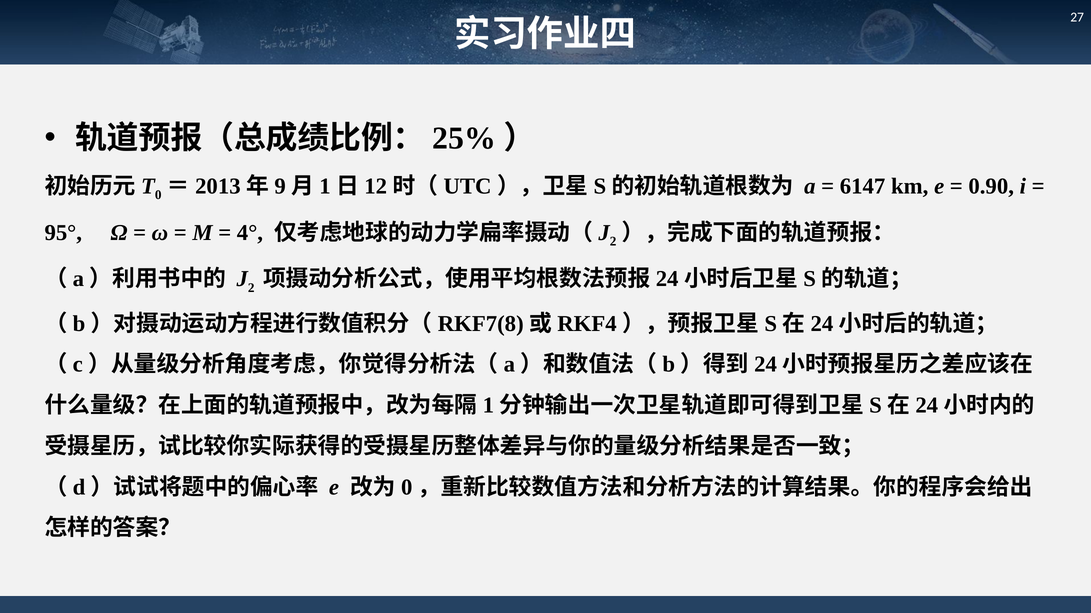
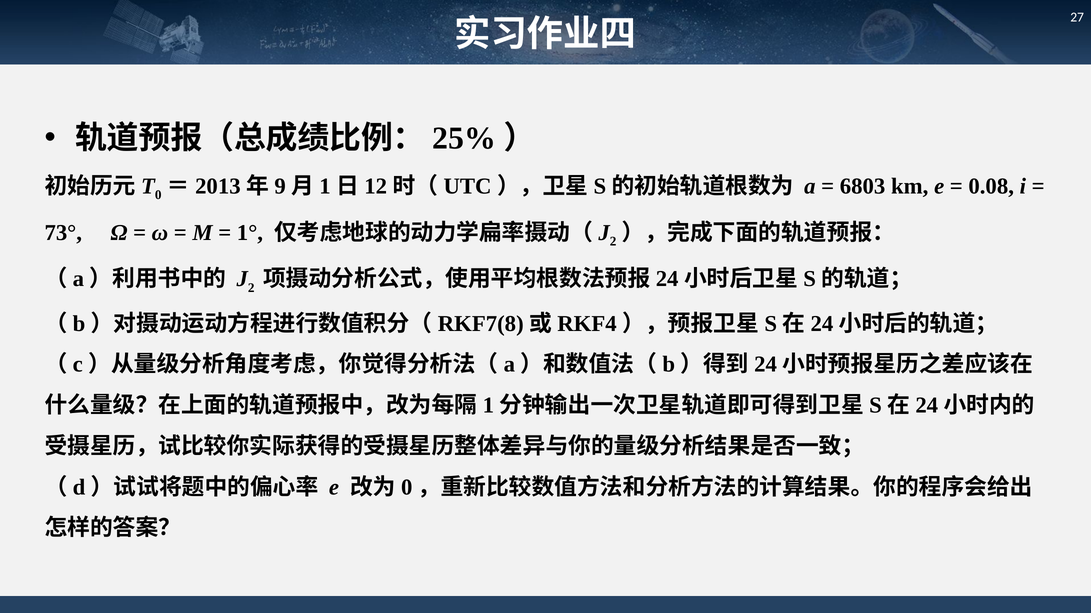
6147: 6147 -> 6803
0.90: 0.90 -> 0.08
95°: 95° -> 73°
4°: 4° -> 1°
